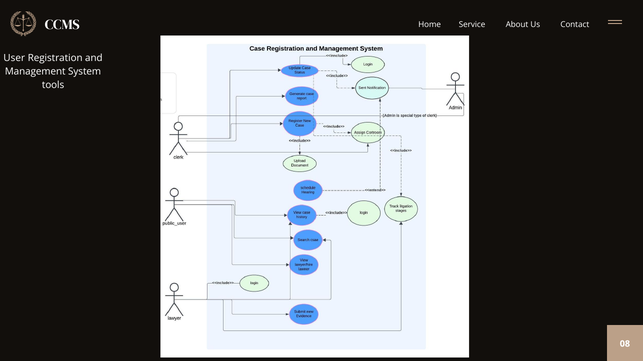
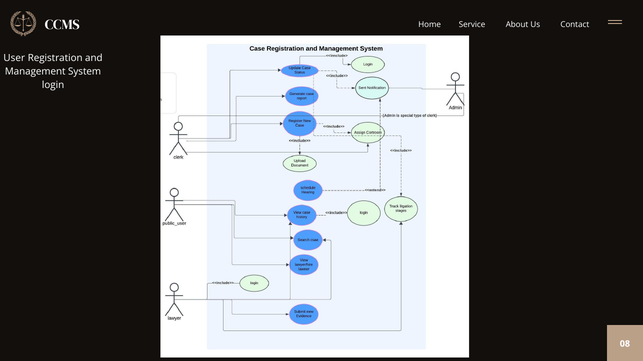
tools: tools -> login
